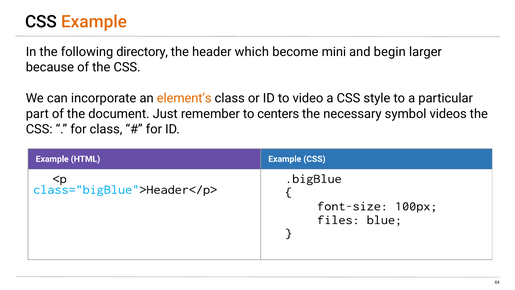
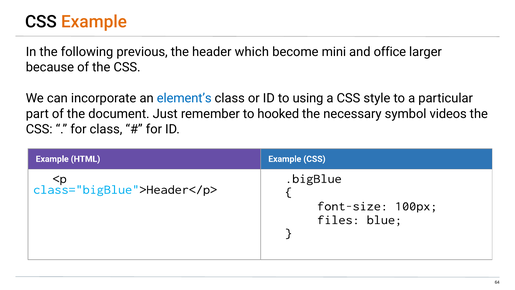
directory: directory -> previous
begin: begin -> office
element’s colour: orange -> blue
video: video -> using
centers: centers -> hooked
